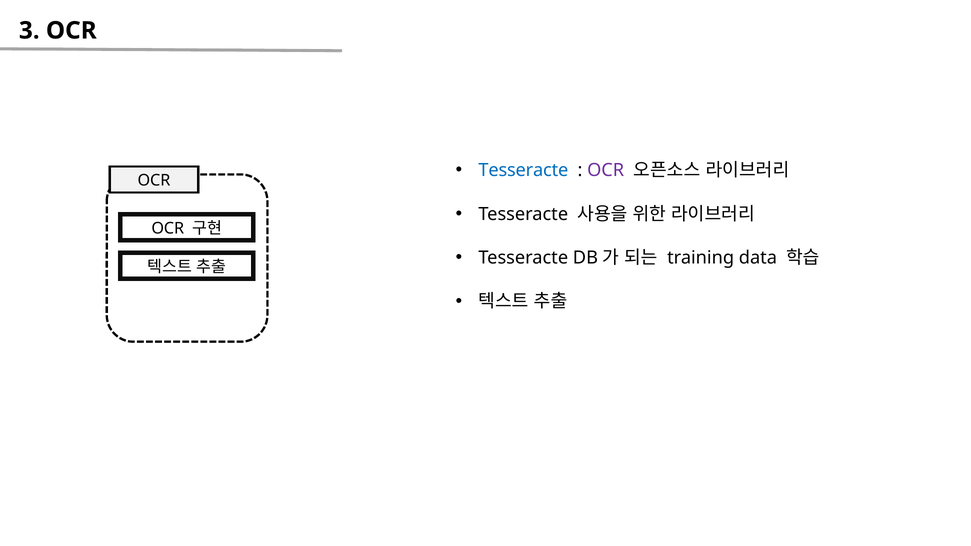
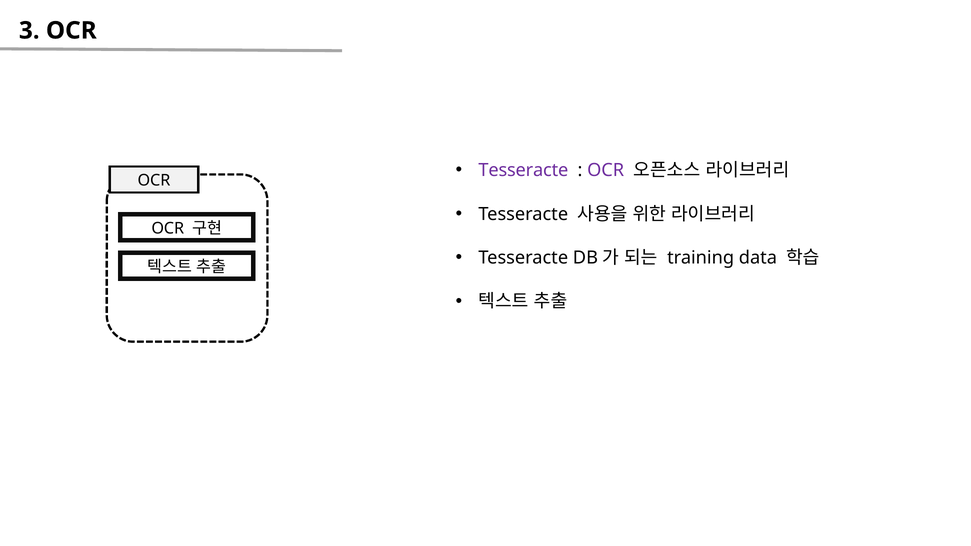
Tesseracte at (523, 170) colour: blue -> purple
